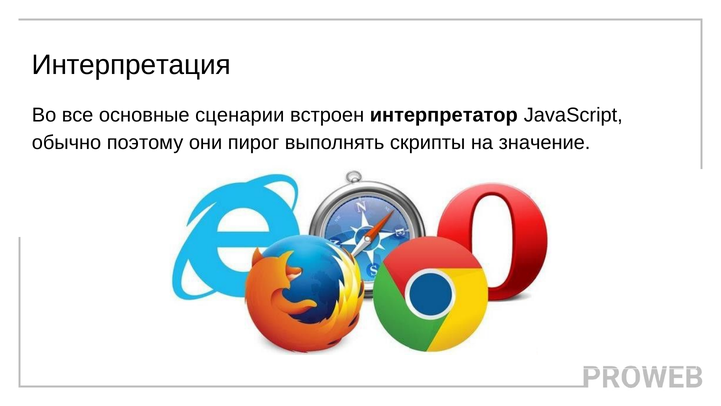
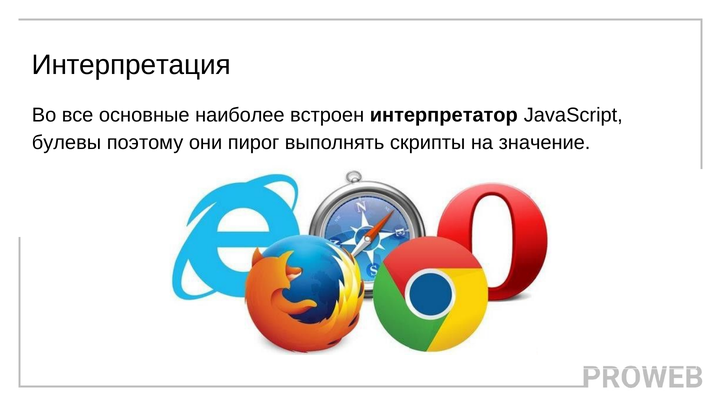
сценарии: сценарии -> наиболее
обычно: обычно -> булевы
